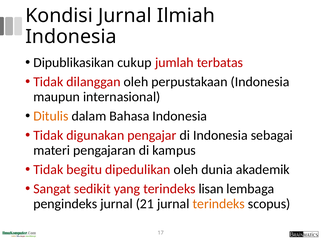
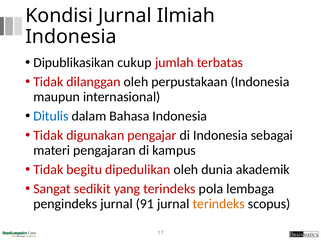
Ditulis colour: orange -> blue
lisan: lisan -> pola
21: 21 -> 91
